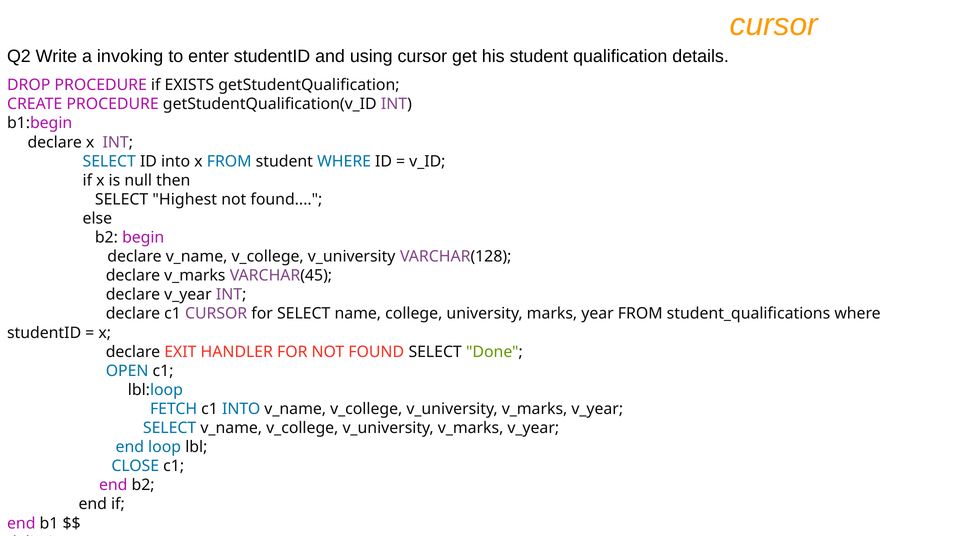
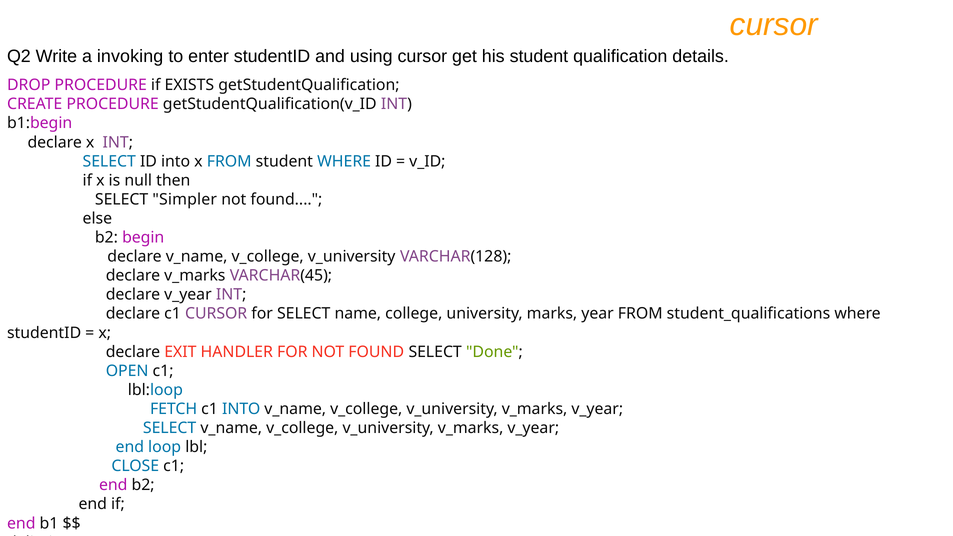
Highest: Highest -> Simpler
